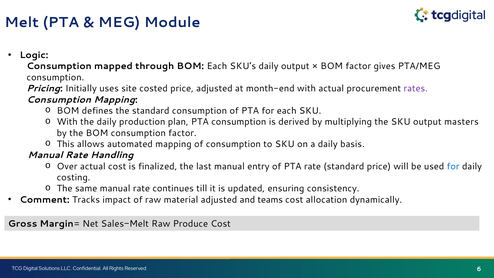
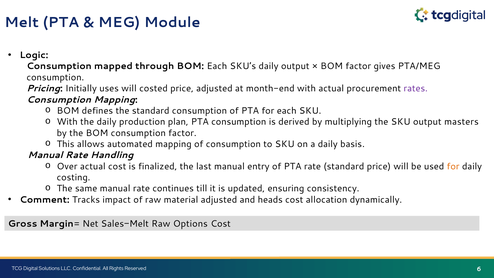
uses site: site -> will
for at (453, 166) colour: blue -> orange
teams: teams -> heads
Produce: Produce -> Options
